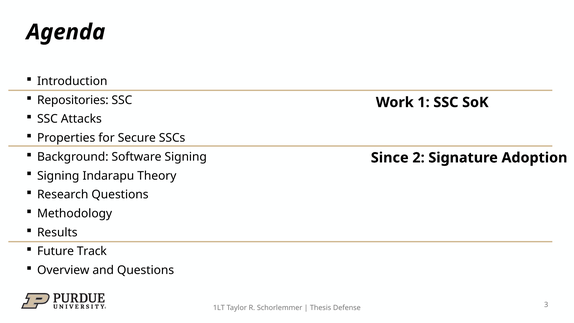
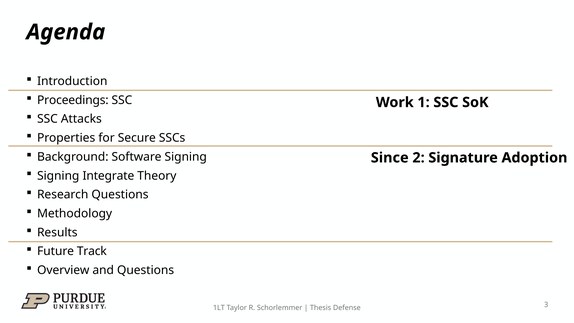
Repositories: Repositories -> Proceedings
Indarapu: Indarapu -> Integrate
